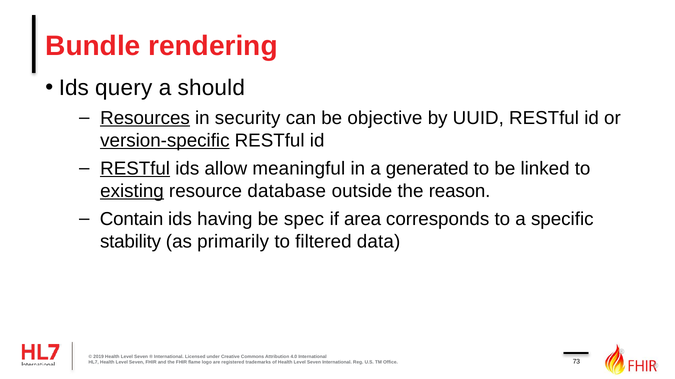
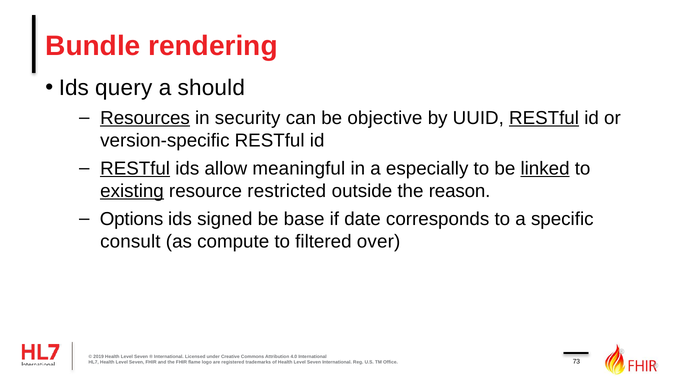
RESTful at (544, 118) underline: none -> present
version-specific underline: present -> none
generated: generated -> especially
linked underline: none -> present
database: database -> restricted
Contain: Contain -> Options
having: having -> signed
spec: spec -> base
area: area -> date
stability: stability -> consult
primarily: primarily -> compute
data: data -> over
